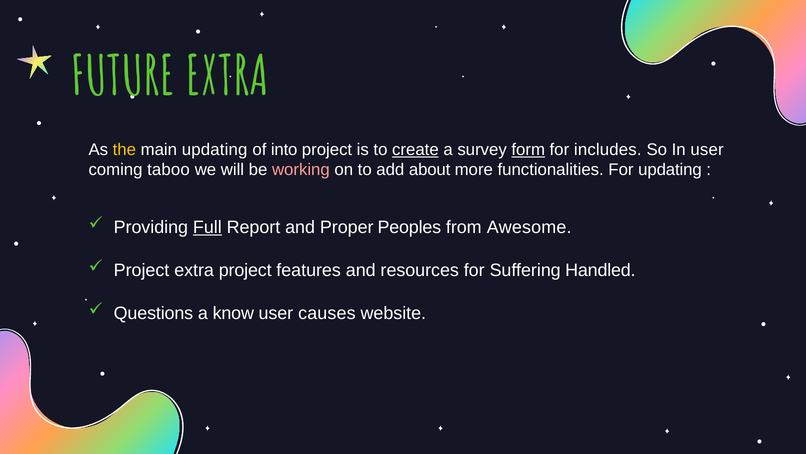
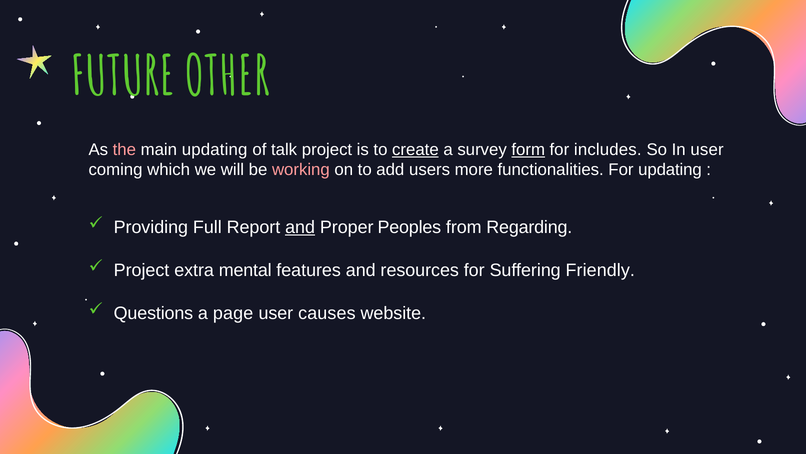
FUTURE EXTRA: EXTRA -> OTHER
the colour: yellow -> pink
into: into -> talk
taboo: taboo -> which
about: about -> users
Full underline: present -> none
and at (300, 227) underline: none -> present
Awesome: Awesome -> Regarding
extra project: project -> mental
Handled: Handled -> Friendly
know: know -> page
